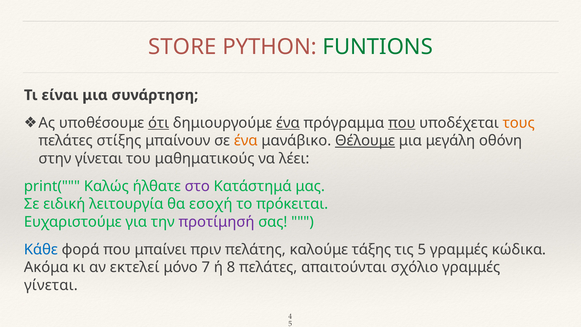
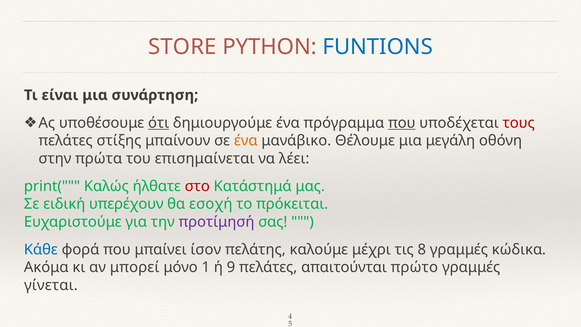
FUNTIONS colour: green -> blue
ένα at (288, 123) underline: present -> none
τους colour: orange -> red
Θέλουμε underline: present -> none
στην γίνεται: γίνεται -> πρώτα
μαθηματικούς: μαθηματικούς -> επισημαίνεται
στο colour: purple -> red
λειτουργία: λειτουργία -> υπερέχουν
πριν: πριν -> ίσον
τάξης: τάξης -> μέχρι
τις 5: 5 -> 8
εκτελεί: εκτελεί -> μπορεί
7: 7 -> 1
8: 8 -> 9
σχόλιο: σχόλιο -> πρώτο
